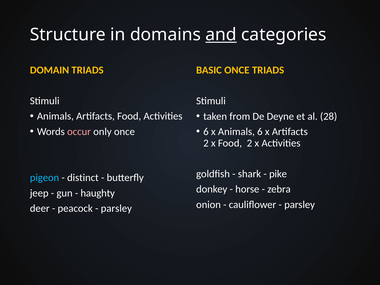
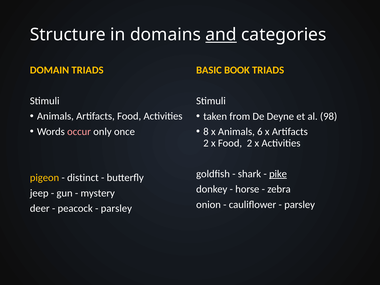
BASIC ONCE: ONCE -> BOOK
28: 28 -> 98
6 at (206, 132): 6 -> 8
pike underline: none -> present
pigeon colour: light blue -> yellow
haughty: haughty -> mystery
